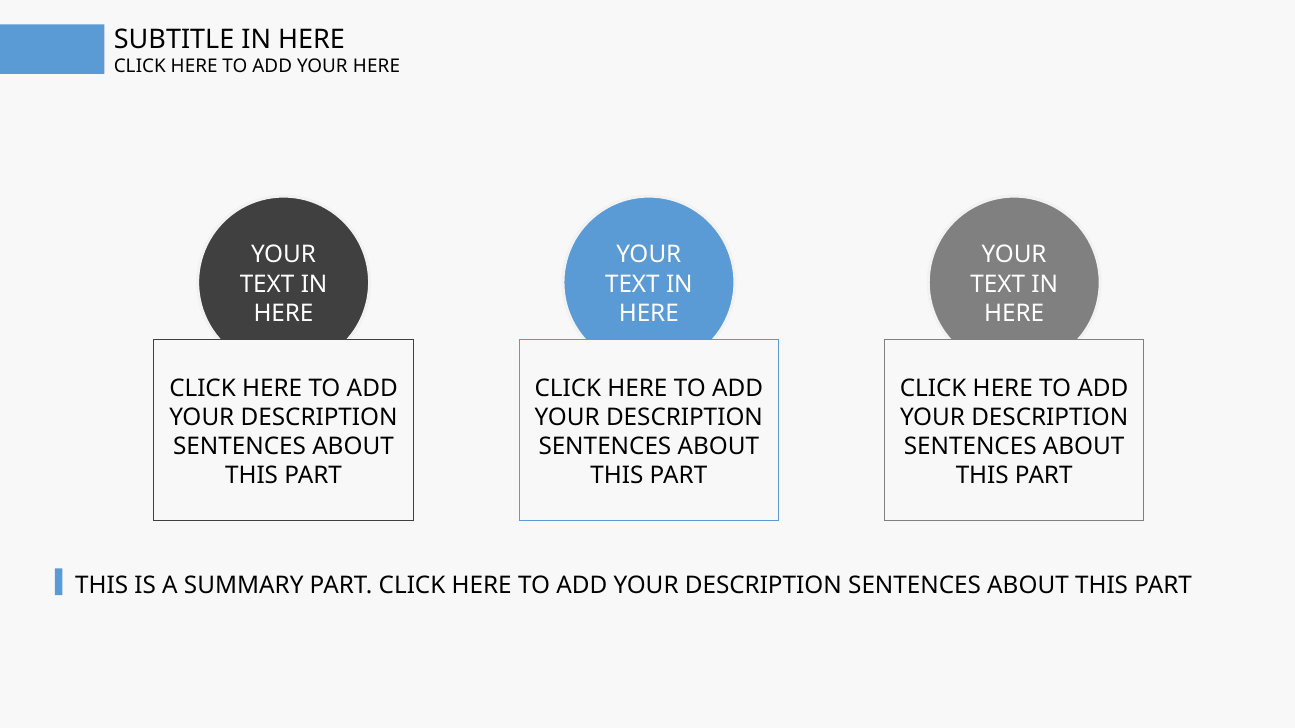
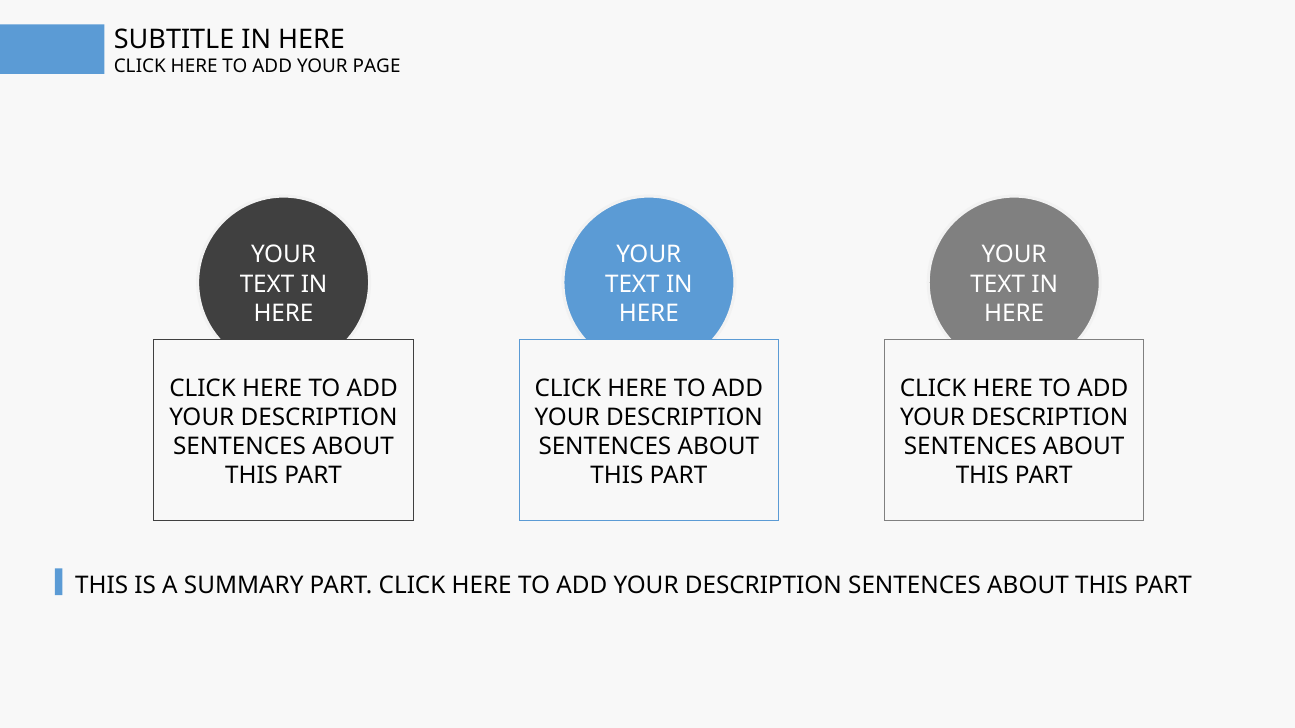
YOUR HERE: HERE -> PAGE
